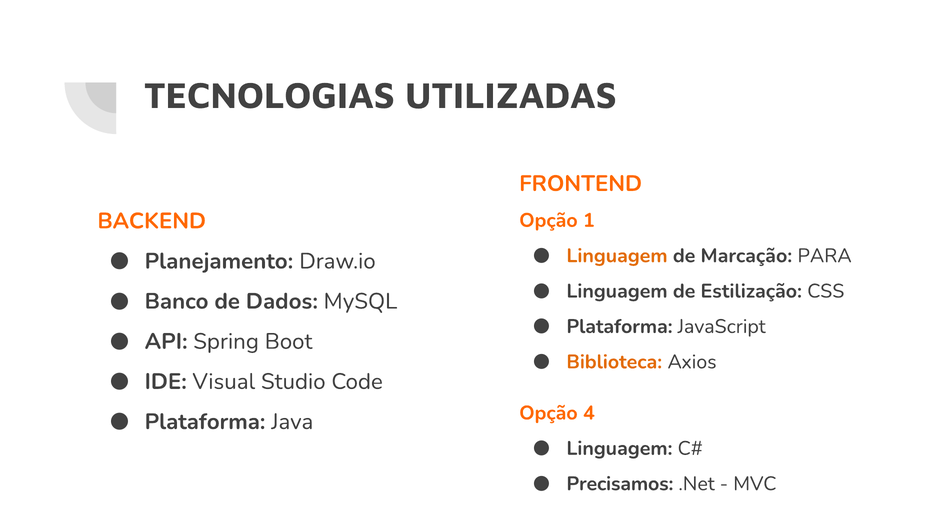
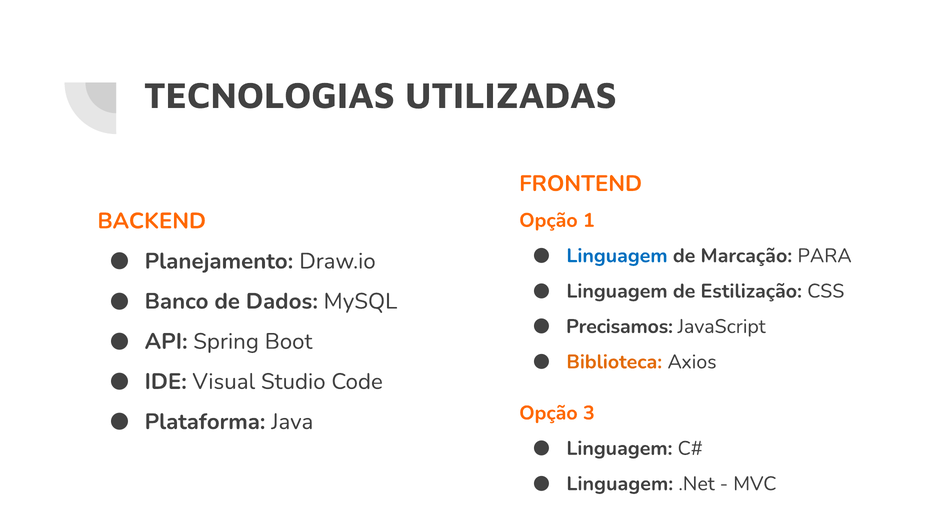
Linguagem at (617, 256) colour: orange -> blue
Plataforma at (619, 326): Plataforma -> Precisamos
4: 4 -> 3
Precisamos at (620, 484): Precisamos -> Linguagem
